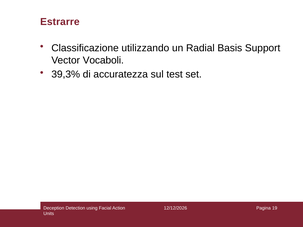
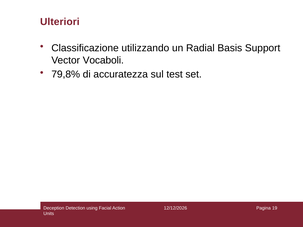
Estrarre: Estrarre -> Ulteriori
39,3%: 39,3% -> 79,8%
